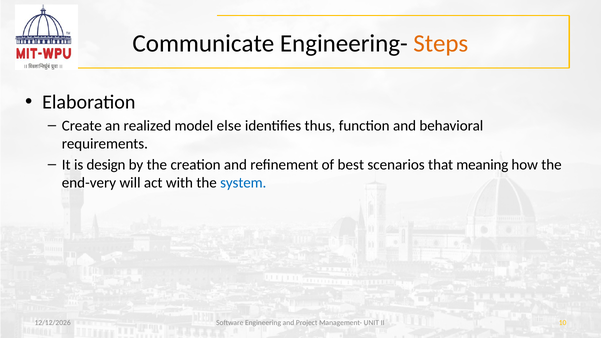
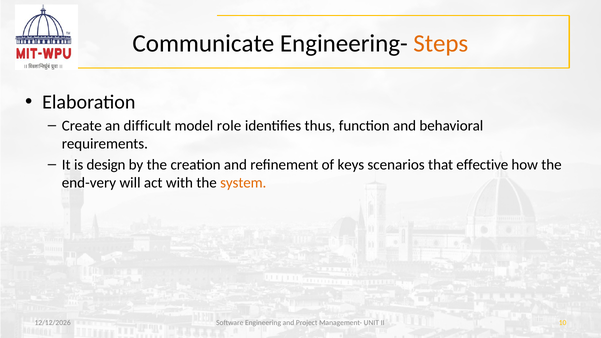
realized: realized -> difficult
else: else -> role
best: best -> keys
meaning: meaning -> effective
system colour: blue -> orange
